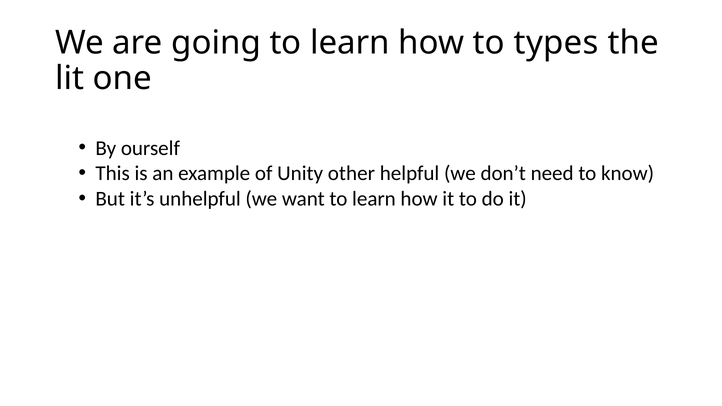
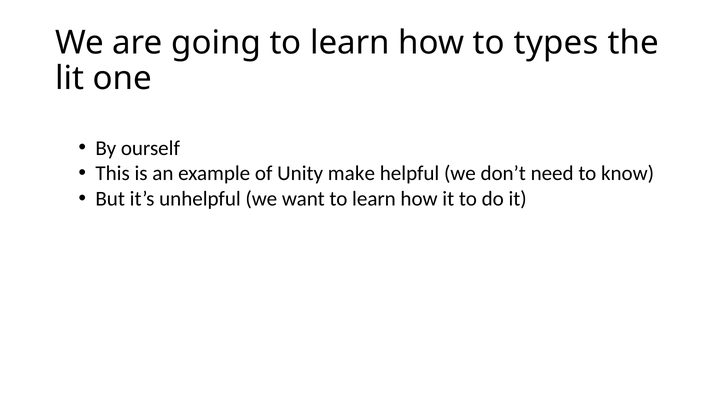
other: other -> make
